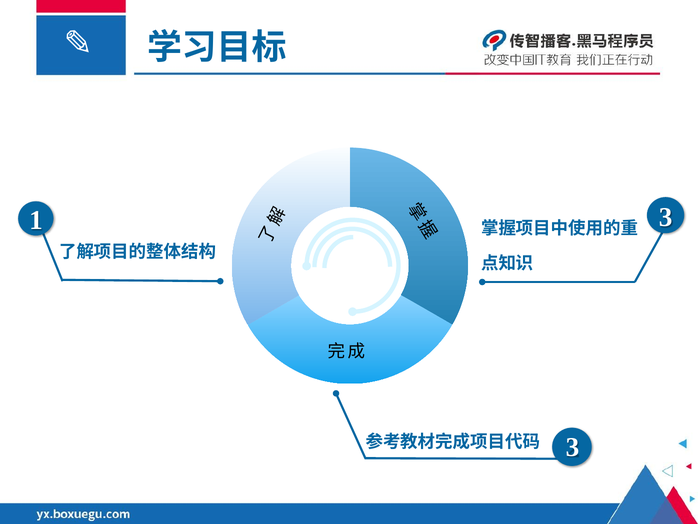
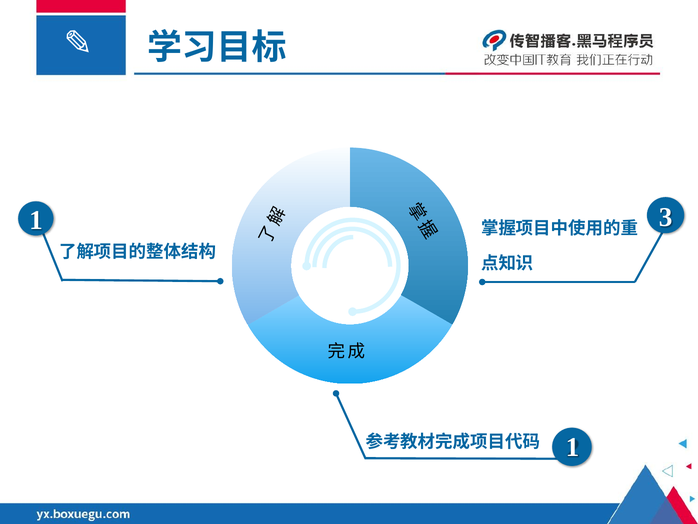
3 at (572, 447): 3 -> 1
